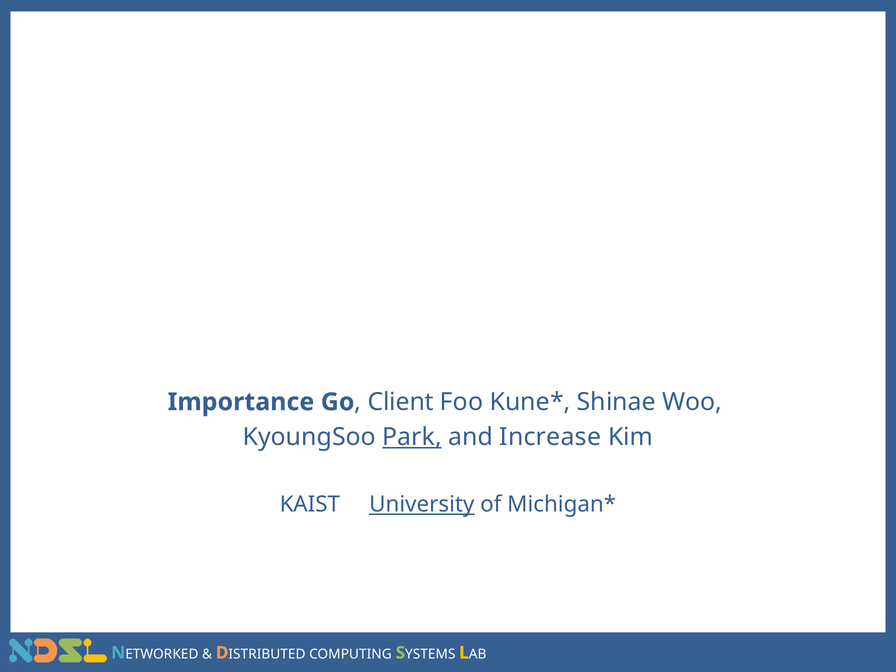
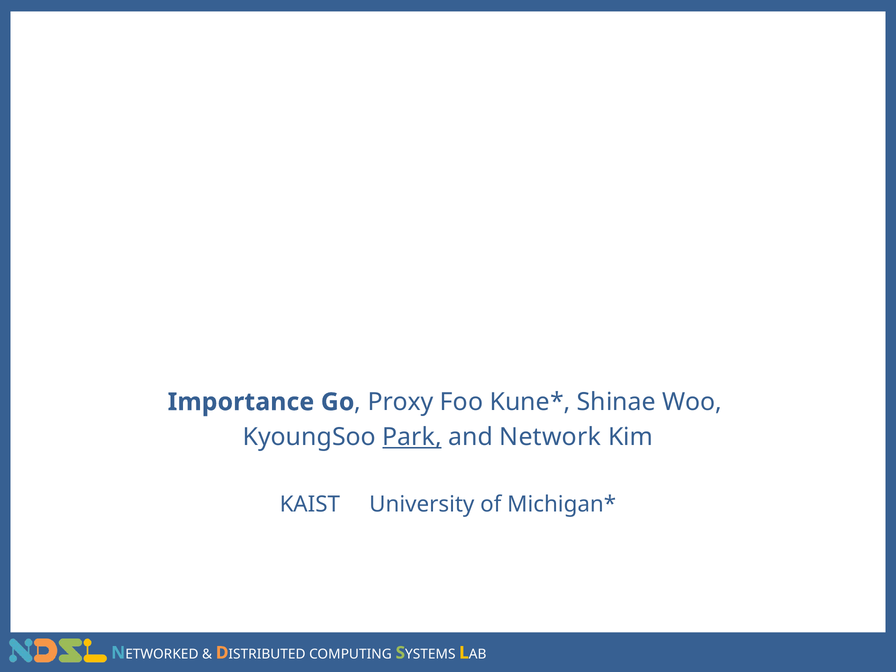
Client: Client -> Proxy
Increase: Increase -> Network
University underline: present -> none
